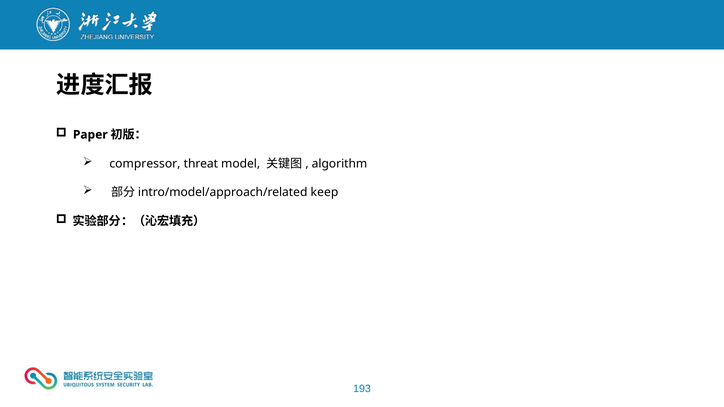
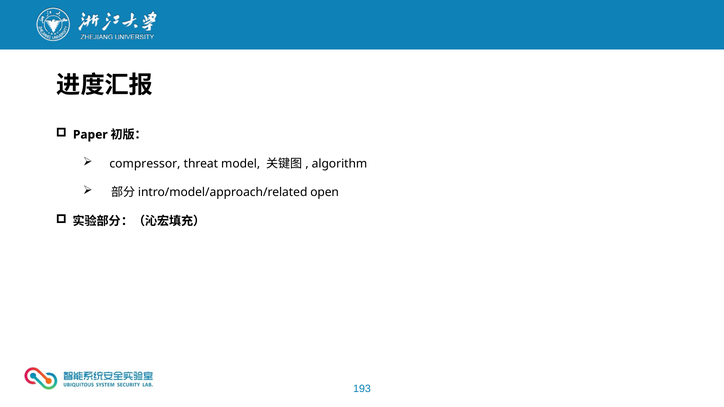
keep: keep -> open
